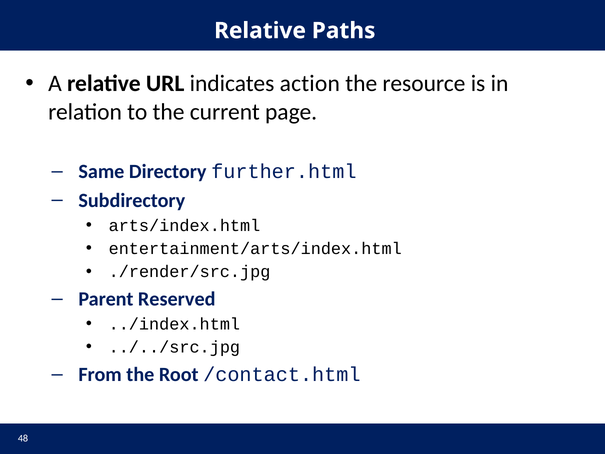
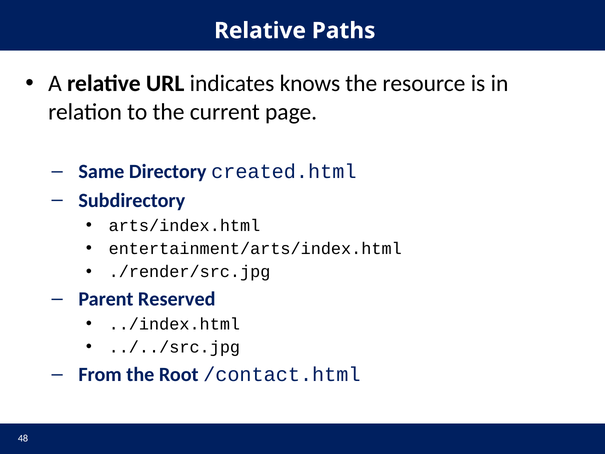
action: action -> knows
further.html: further.html -> created.html
